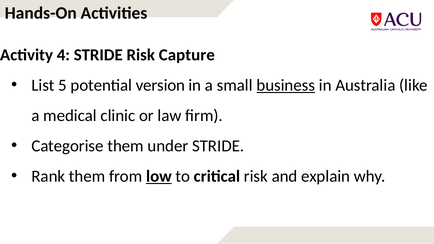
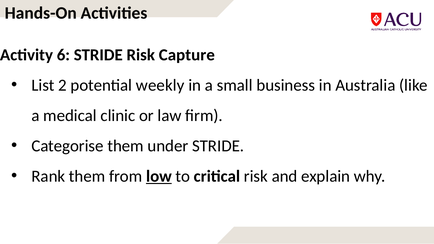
4: 4 -> 6
5: 5 -> 2
version: version -> weekly
business underline: present -> none
